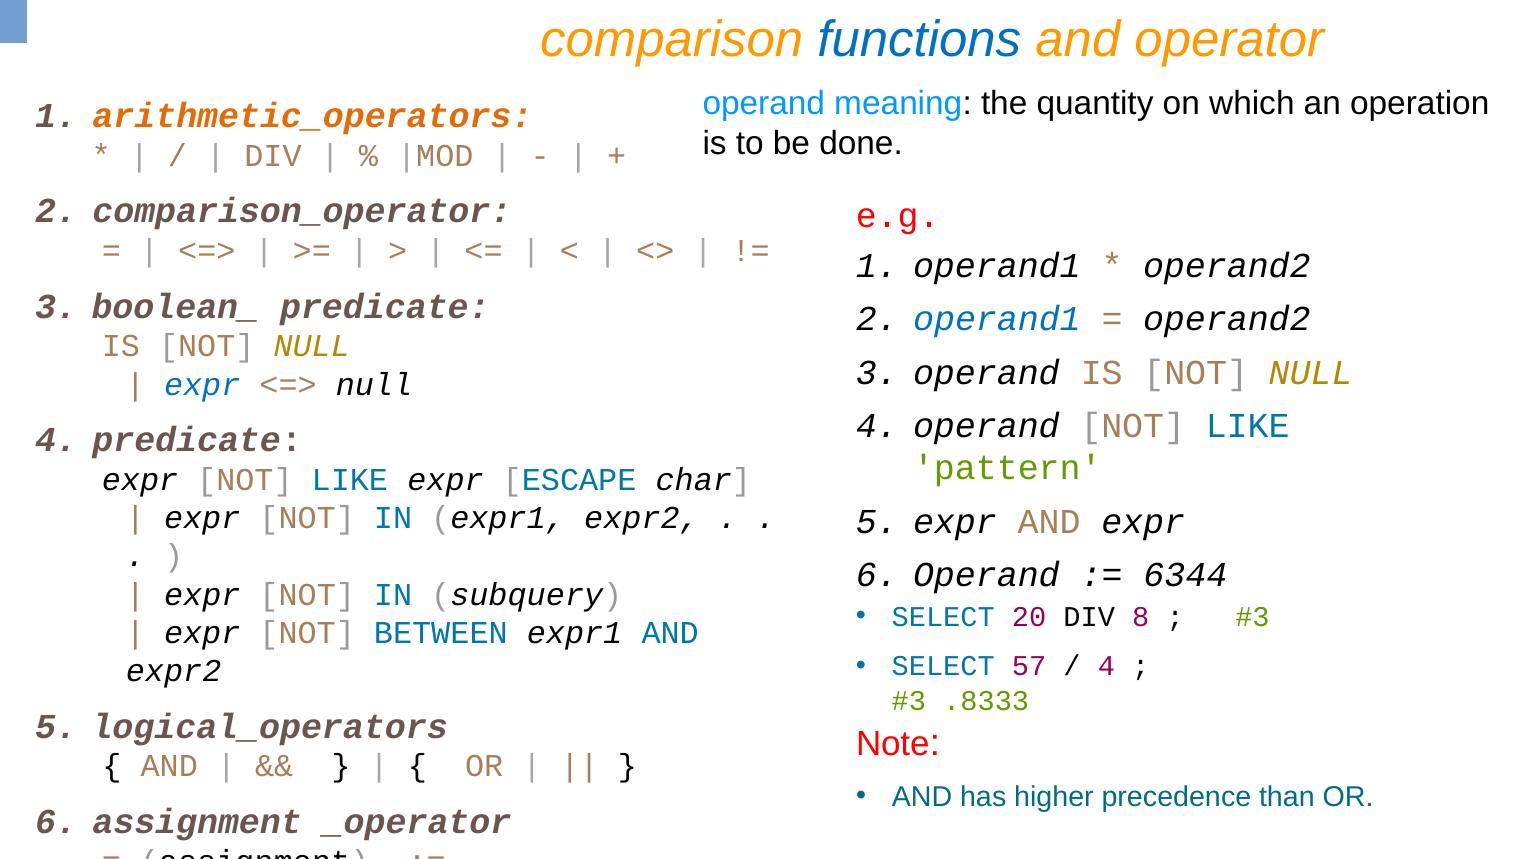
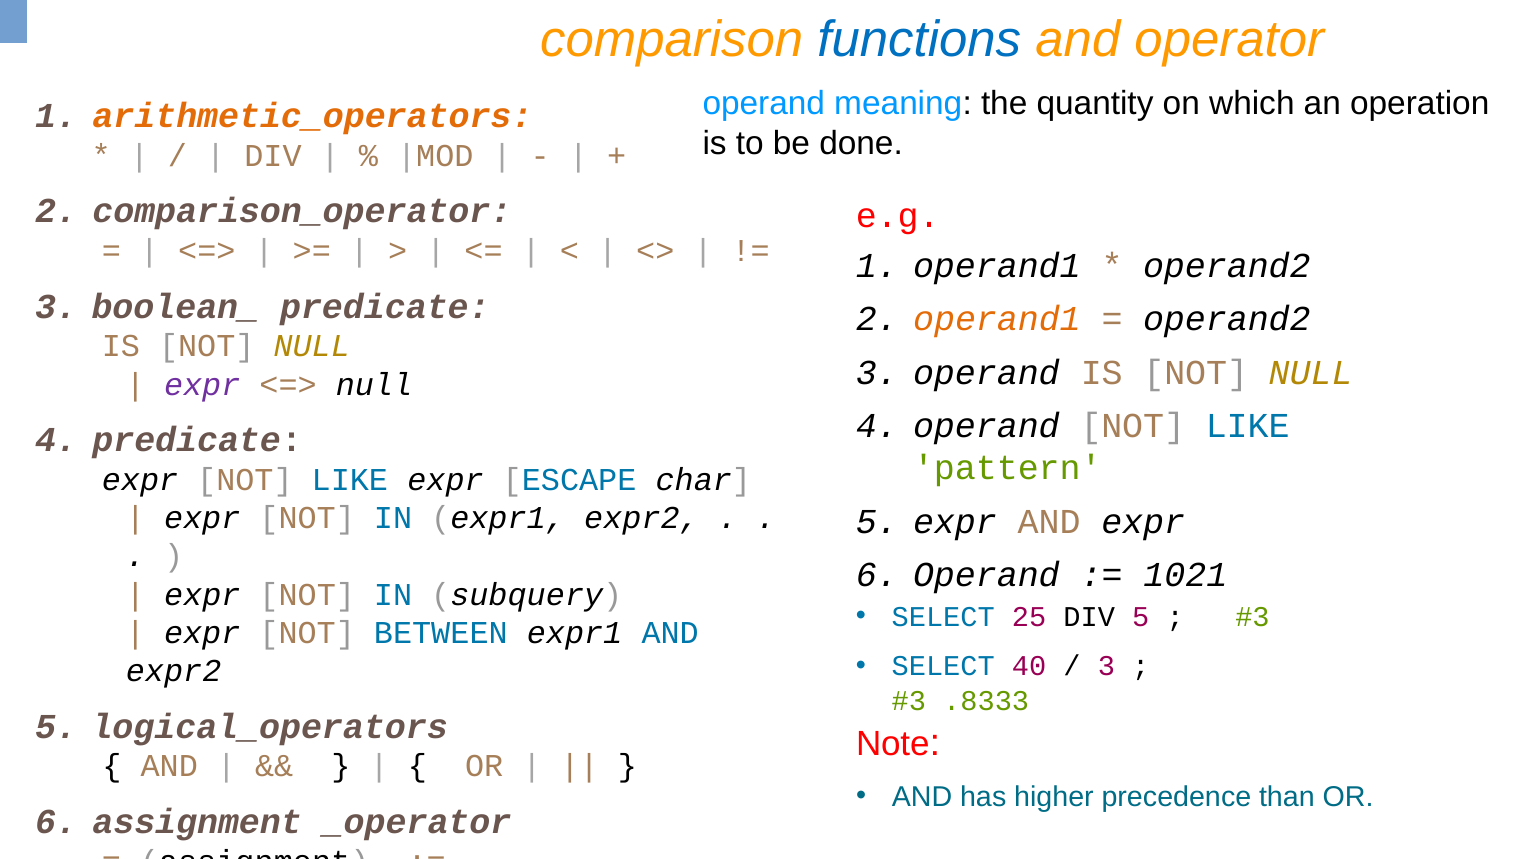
operand1 at (997, 319) colour: blue -> orange
expr at (202, 385) colour: blue -> purple
6344: 6344 -> 1021
20: 20 -> 25
DIV 8: 8 -> 5
57: 57 -> 40
4 at (1106, 666): 4 -> 3
